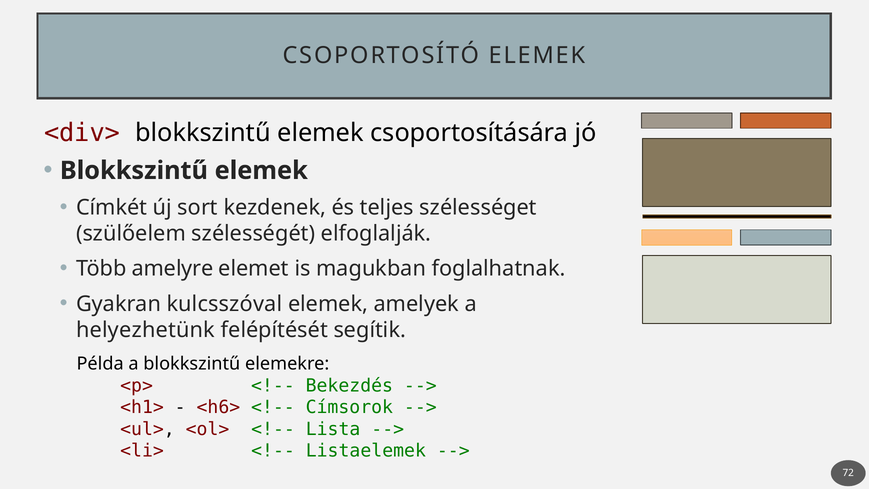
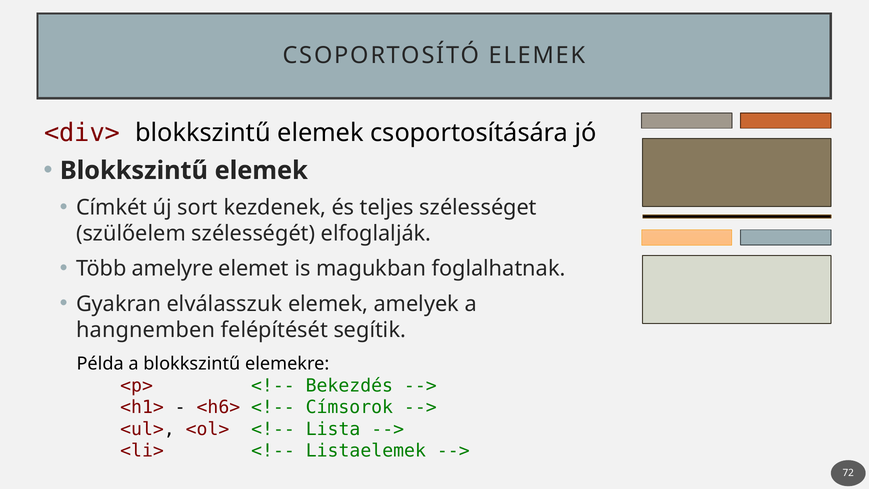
kulcsszóval: kulcsszóval -> elválasszuk
helyezhetünk: helyezhetünk -> hangnemben
